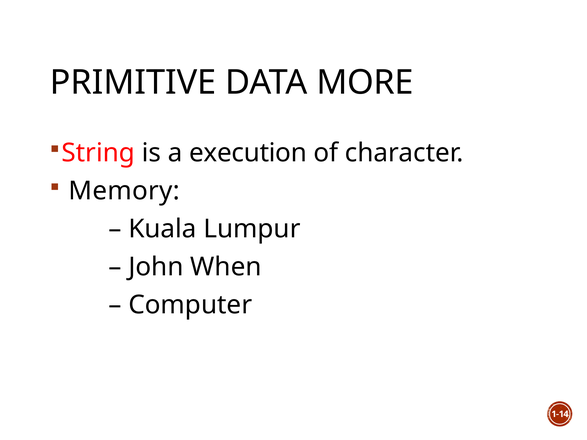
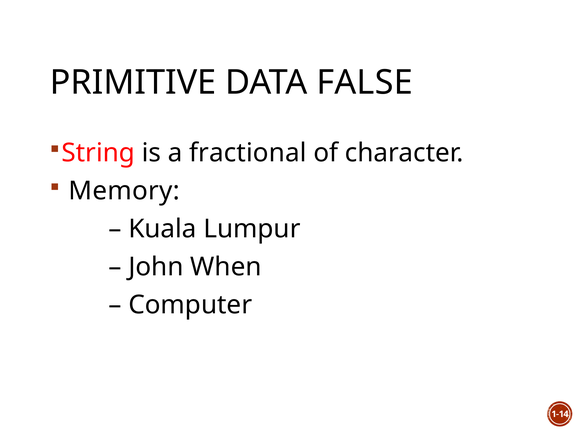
MORE: MORE -> FALSE
execution: execution -> fractional
